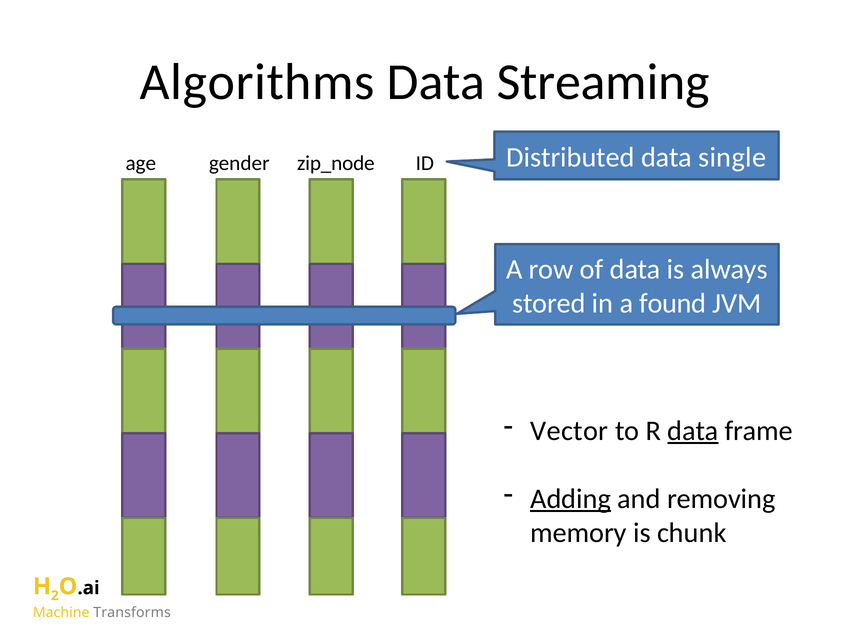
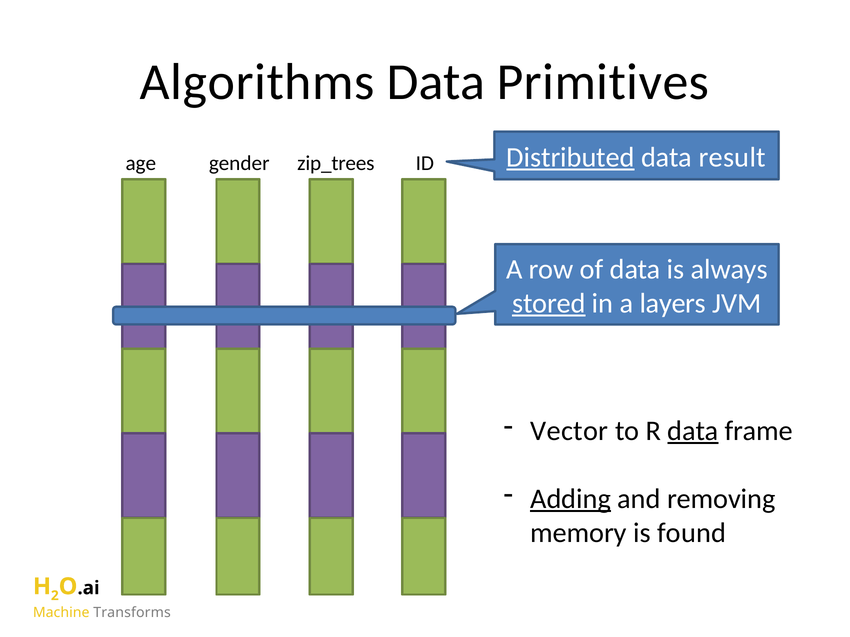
Streaming: Streaming -> Primitives
Distributed underline: none -> present
single: single -> result
zip_node: zip_node -> zip_trees
stored underline: none -> present
found: found -> layers
chunk: chunk -> found
